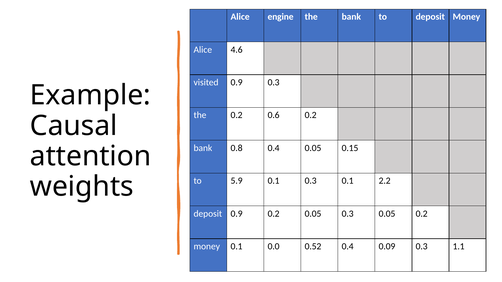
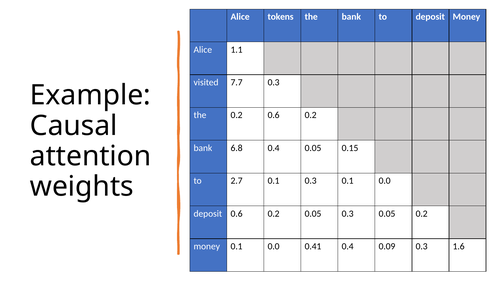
engine: engine -> tokens
4.6: 4.6 -> 1.1
visited 0.9: 0.9 -> 7.7
0.8: 0.8 -> 6.8
5.9: 5.9 -> 2.7
0.3 0.1 2.2: 2.2 -> 0.0
deposit 0.9: 0.9 -> 0.6
0.52: 0.52 -> 0.41
1.1: 1.1 -> 1.6
